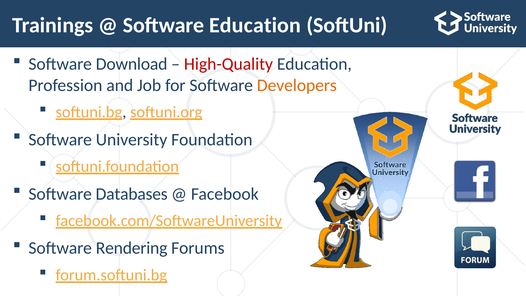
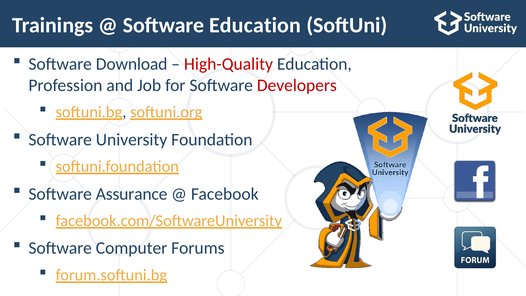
Developers colour: orange -> red
Databases: Databases -> Assurance
Rendering: Rendering -> Computer
